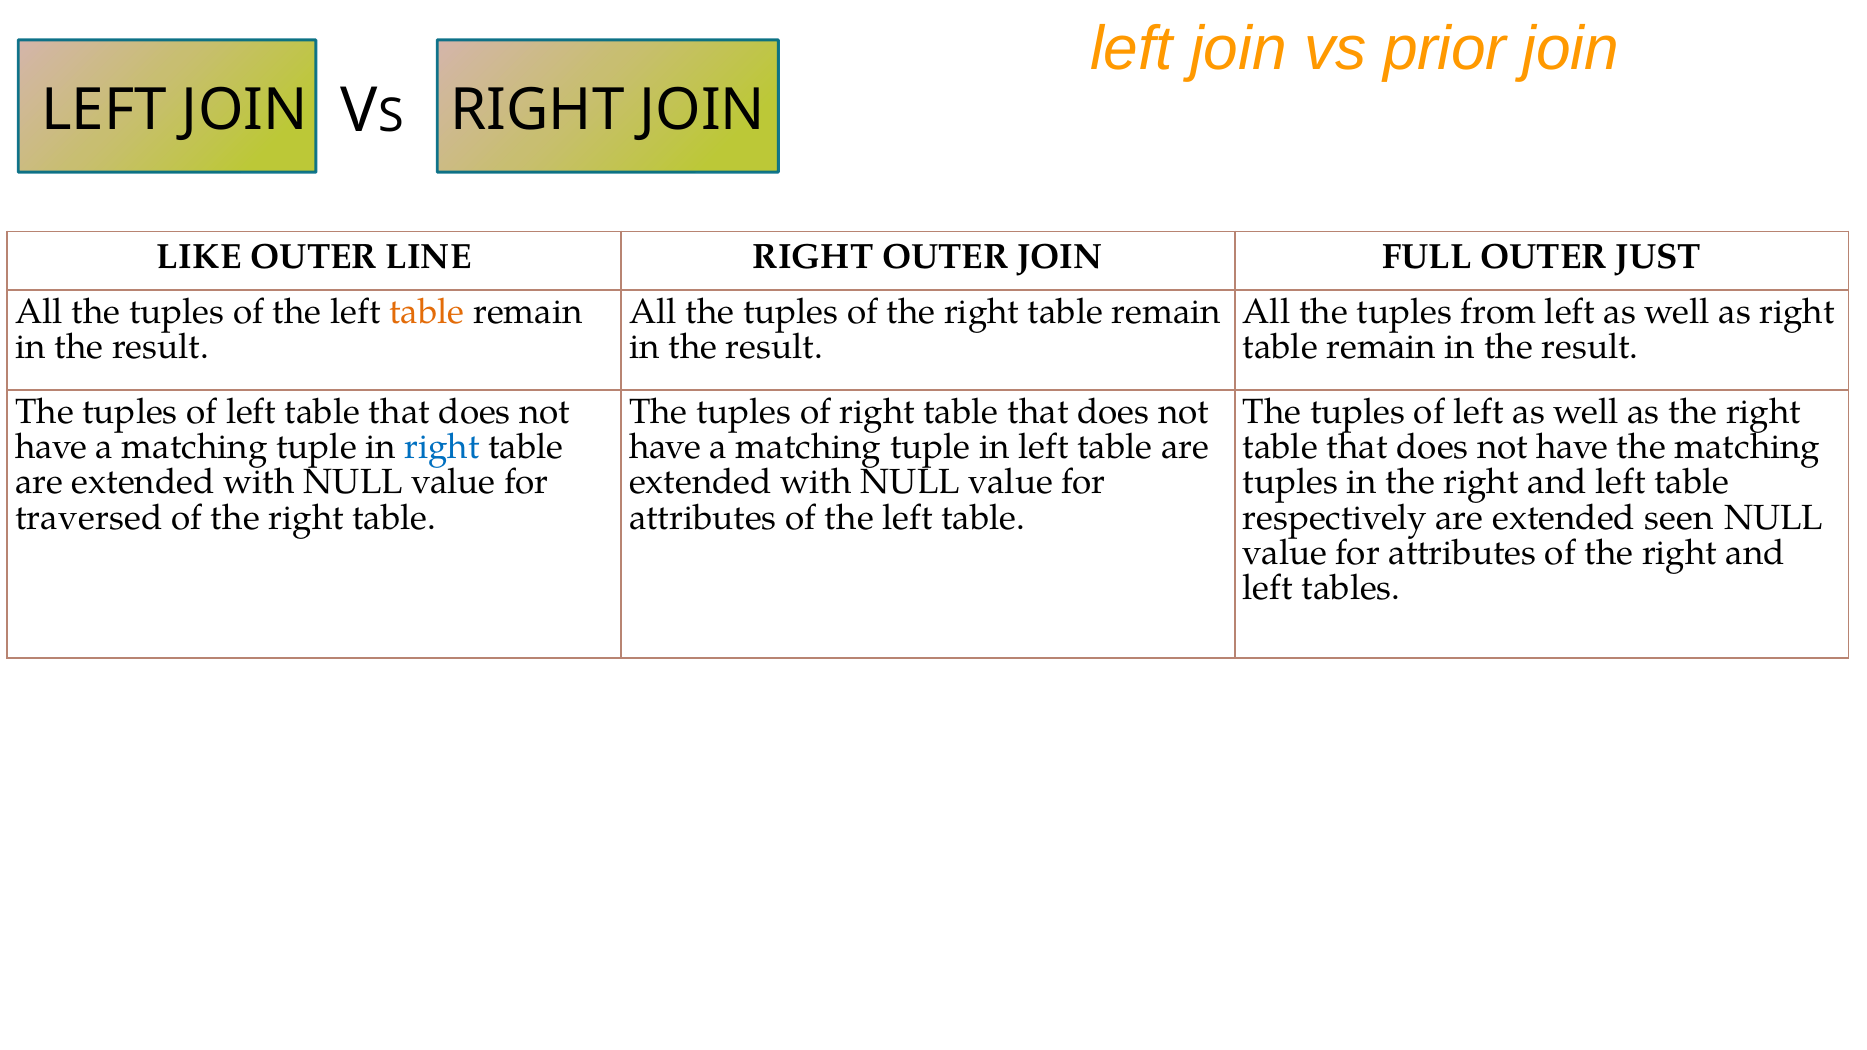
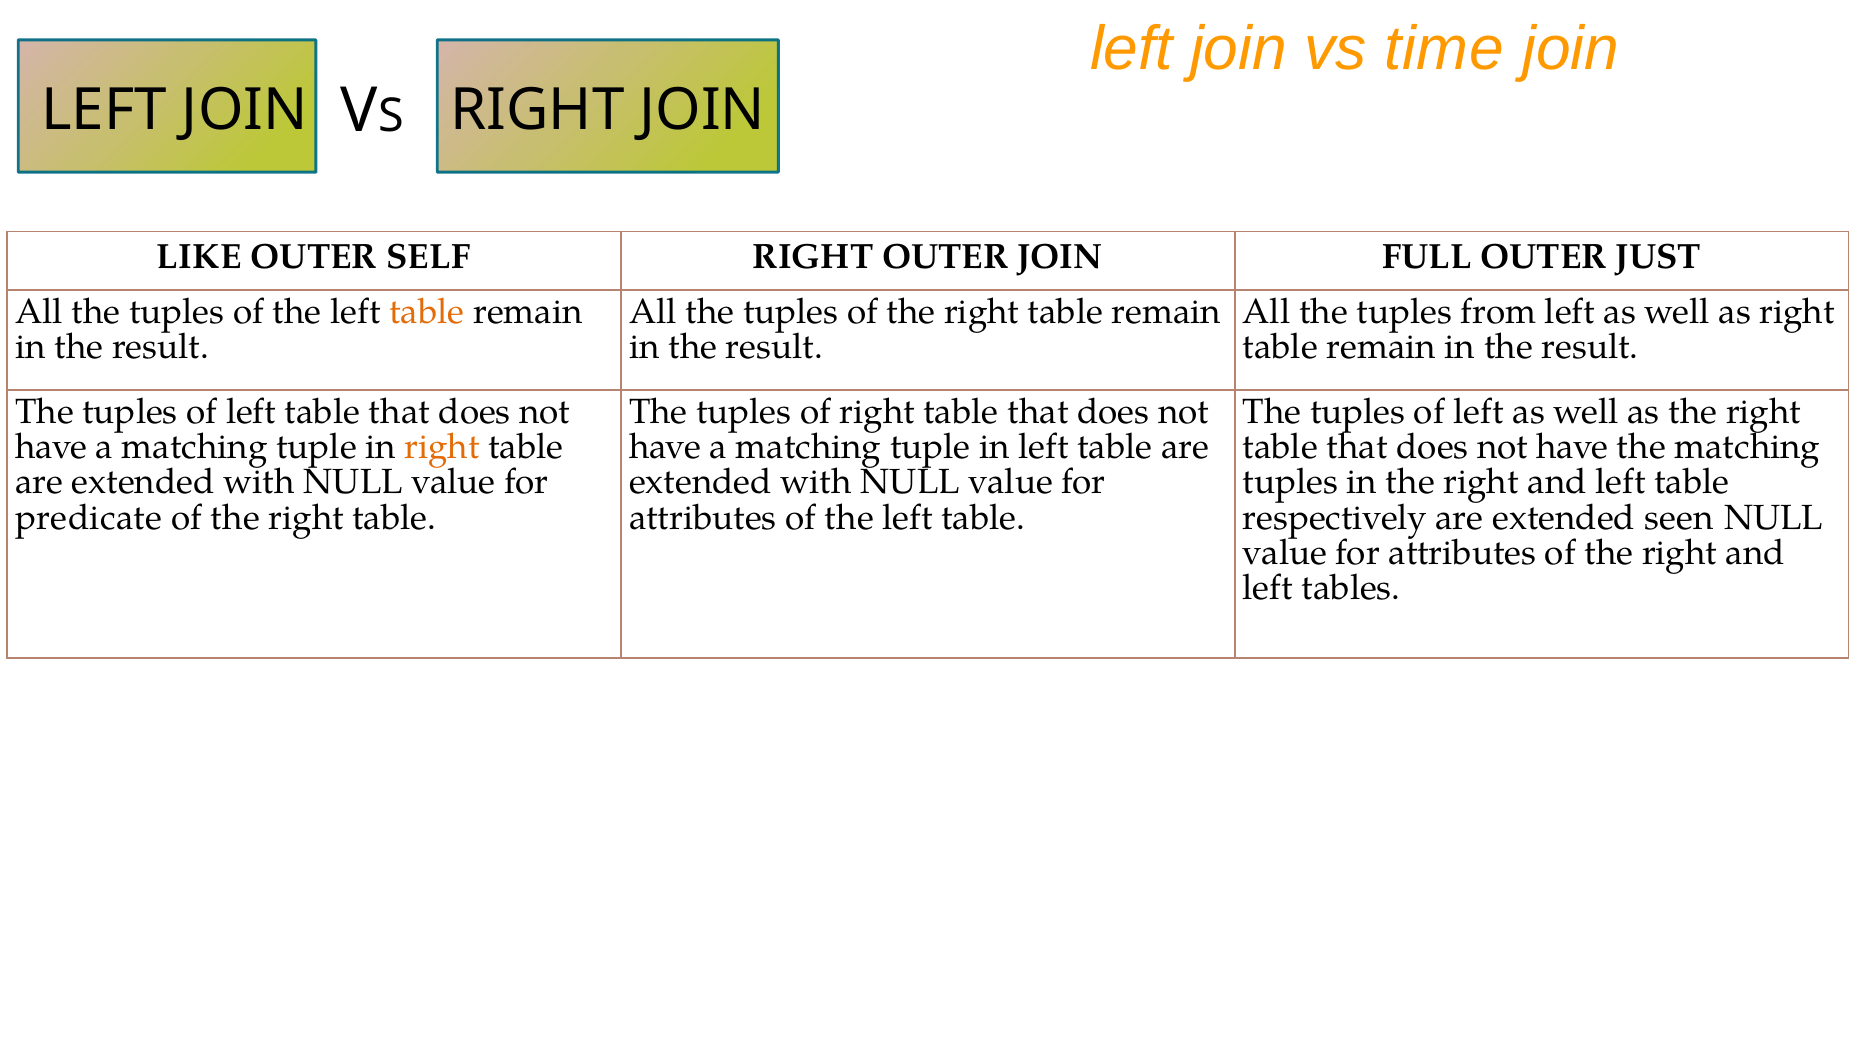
prior: prior -> time
LINE: LINE -> SELF
right at (442, 447) colour: blue -> orange
traversed: traversed -> predicate
